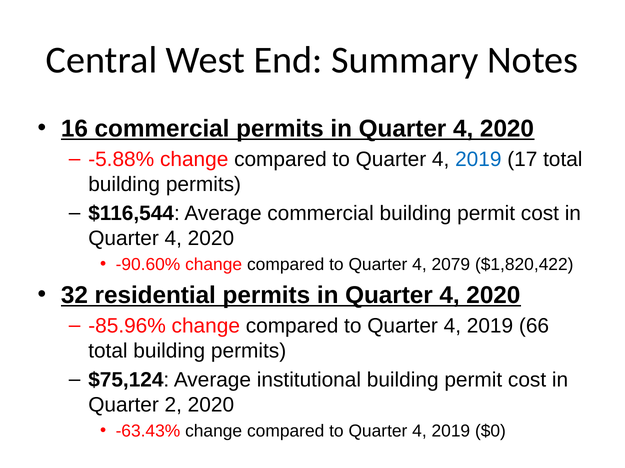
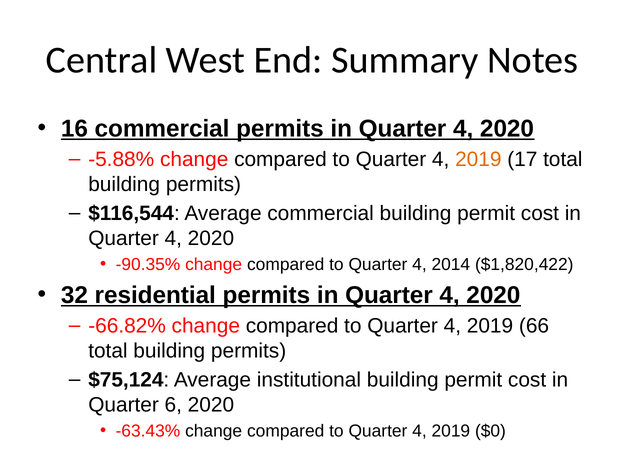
2019 at (478, 160) colour: blue -> orange
-90.60%: -90.60% -> -90.35%
2079: 2079 -> 2014
-85.96%: -85.96% -> -66.82%
2: 2 -> 6
